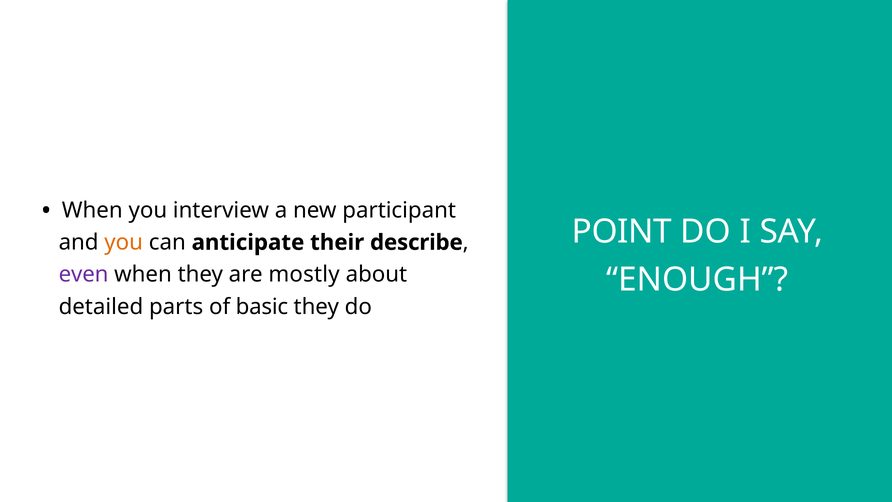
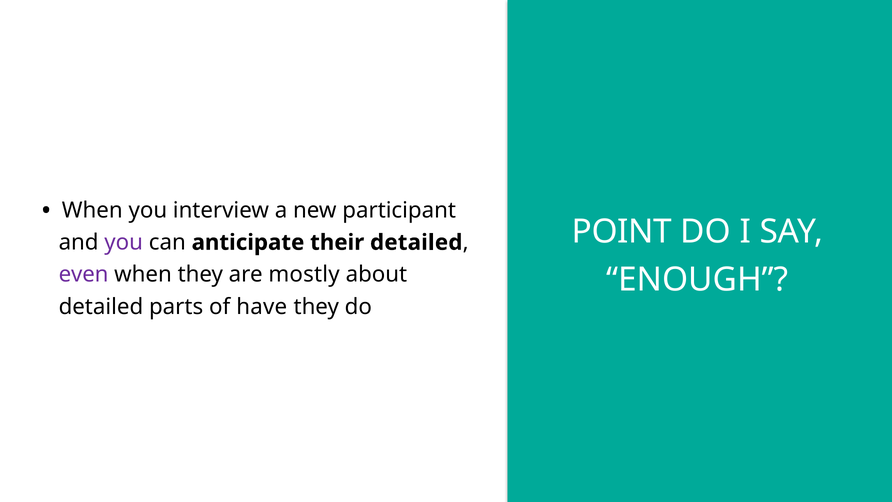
you at (124, 242) colour: orange -> purple
their describe: describe -> detailed
basic: basic -> have
